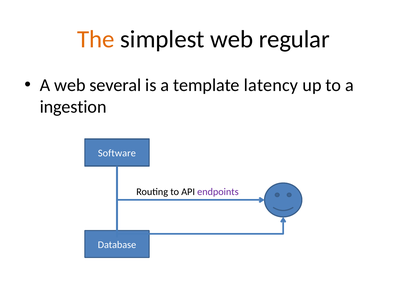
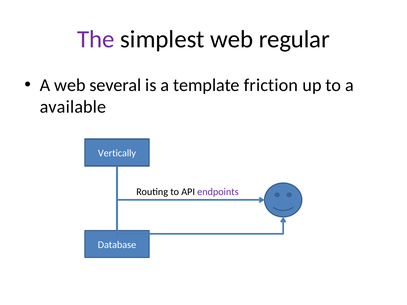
The colour: orange -> purple
latency: latency -> friction
ingestion: ingestion -> available
Software: Software -> Vertically
